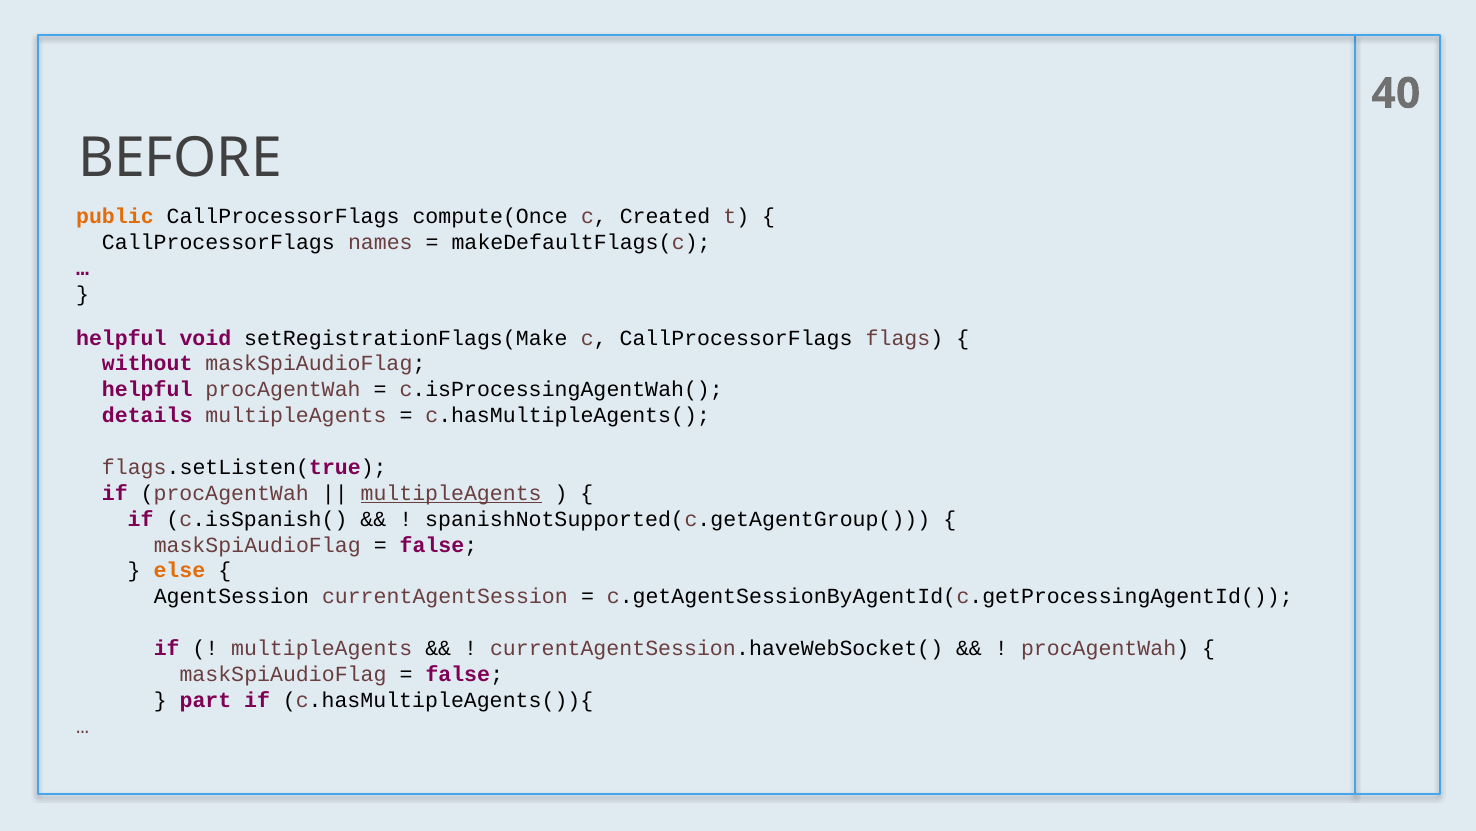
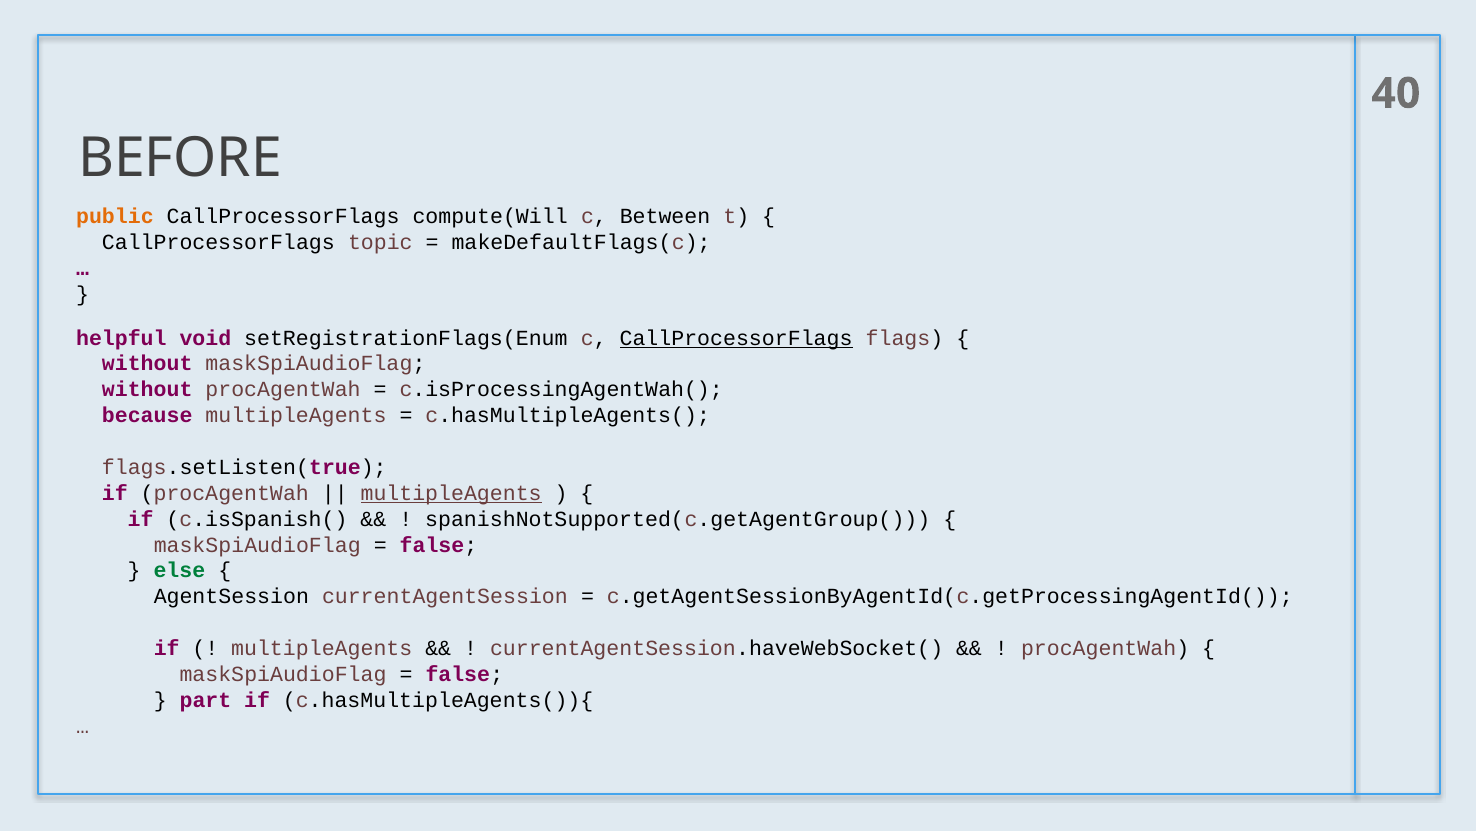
compute(Once: compute(Once -> compute(Will
Created: Created -> Between
names: names -> topic
setRegistrationFlags(Make: setRegistrationFlags(Make -> setRegistrationFlags(Enum
CallProcessorFlags at (736, 338) underline: none -> present
helpful at (147, 389): helpful -> without
details: details -> because
else colour: orange -> green
